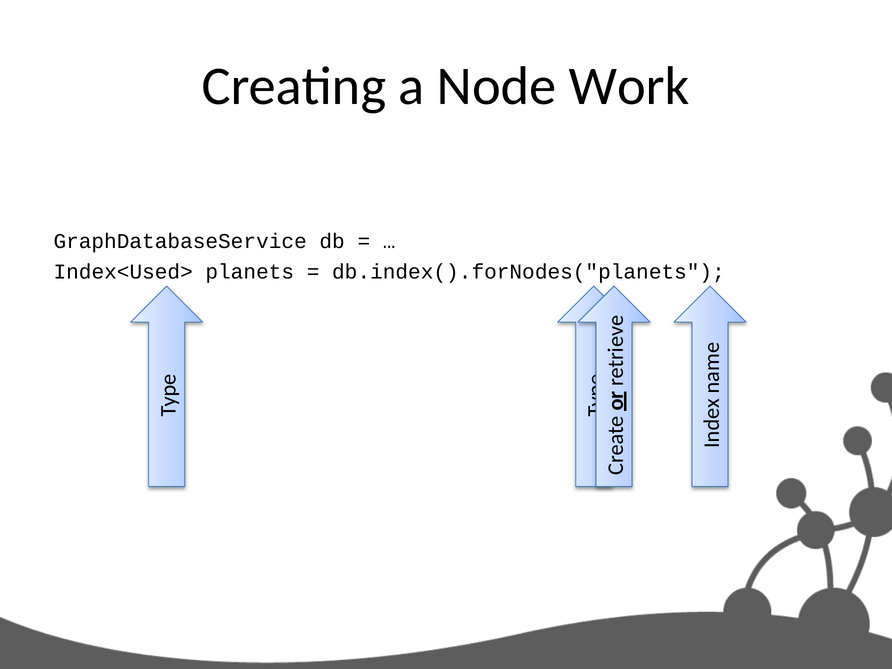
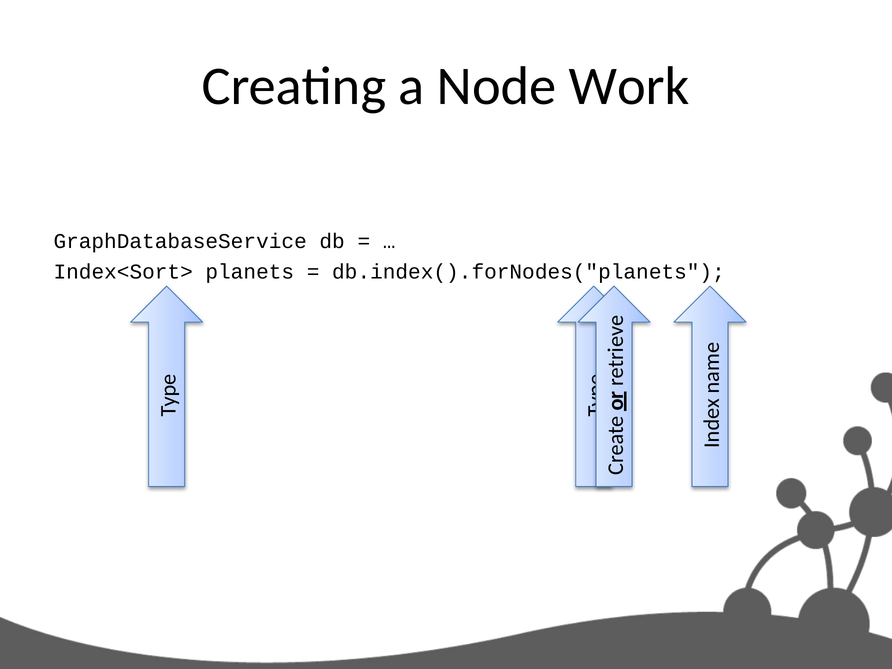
Index<Used>: Index<Used> -> Index<Sort>
